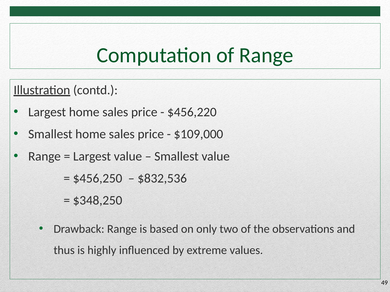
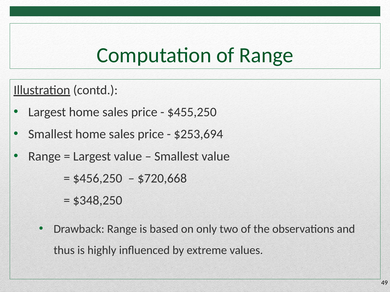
$456,220: $456,220 -> $455,250
$109,000: $109,000 -> $253,694
$832,536: $832,536 -> $720,668
